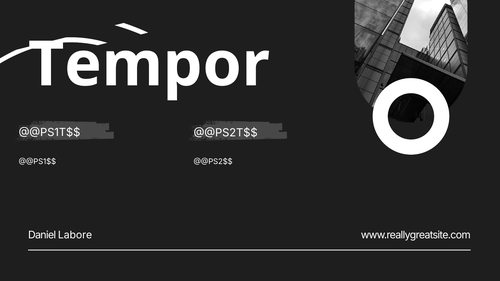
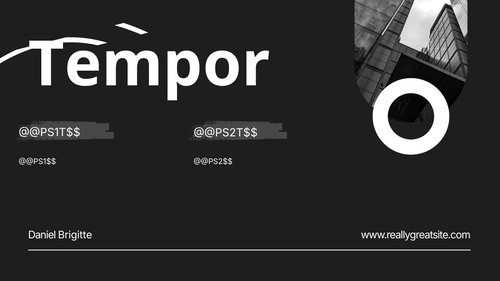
Labore: Labore -> Brigitte
